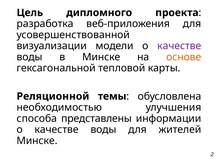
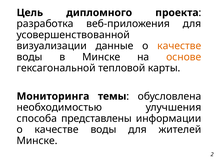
модели: модели -> данные
качестве at (179, 46) colour: purple -> orange
Реляционной: Реляционной -> Мониторинга
